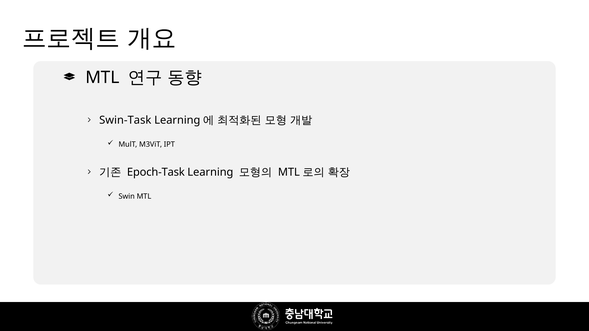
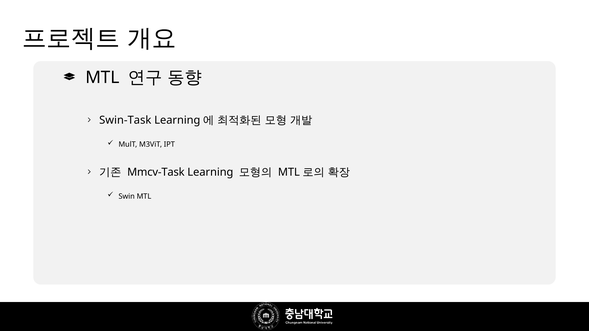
Epoch-Task: Epoch-Task -> Mmcv-Task
